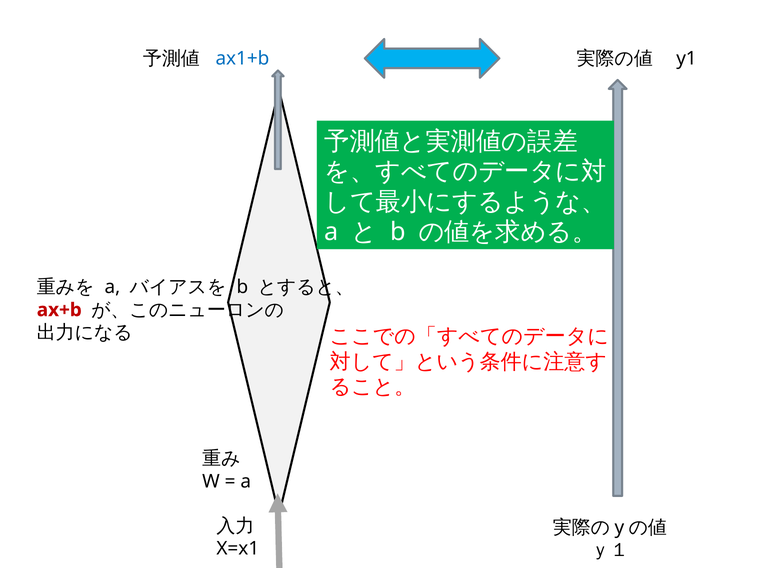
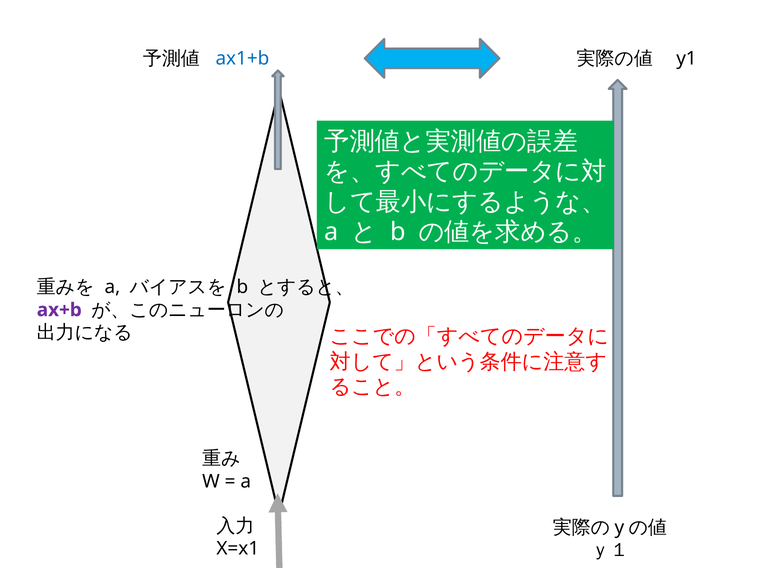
ax+b colour: red -> purple
